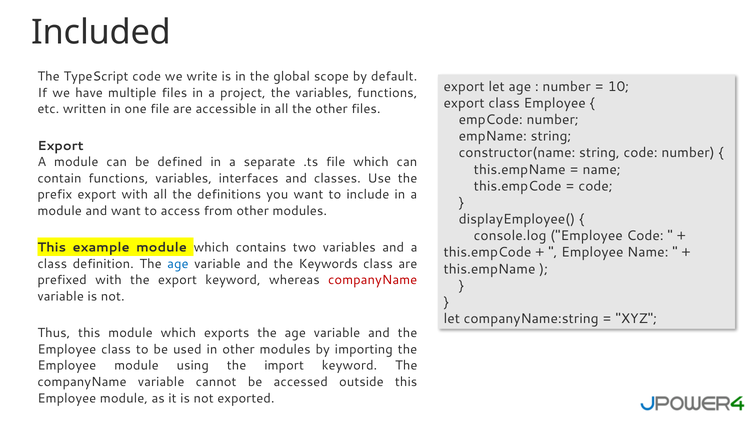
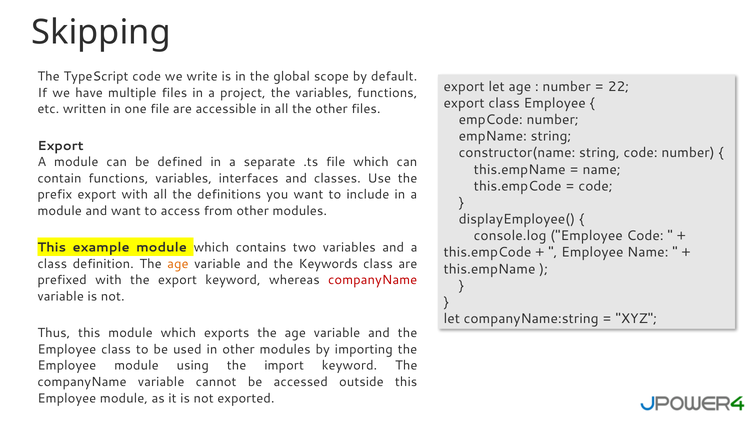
Included: Included -> Skipping
10: 10 -> 22
age at (178, 263) colour: blue -> orange
